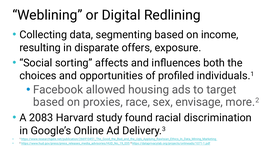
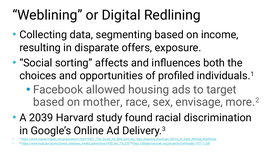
proxies: proxies -> mother
2083: 2083 -> 2039
